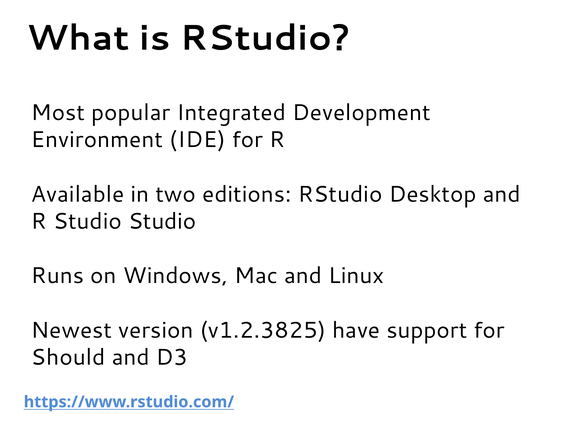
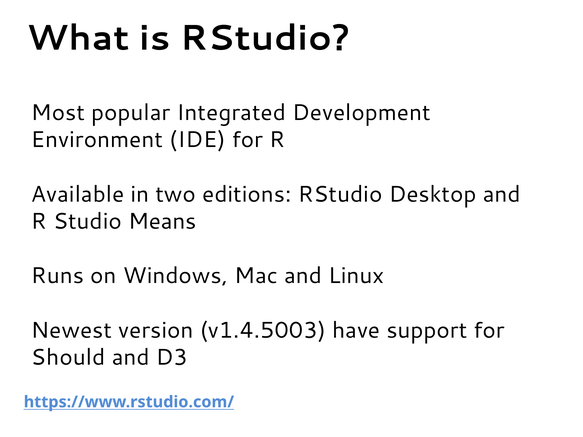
Studio Studio: Studio -> Means
v1.2.3825: v1.2.3825 -> v1.4.5003
